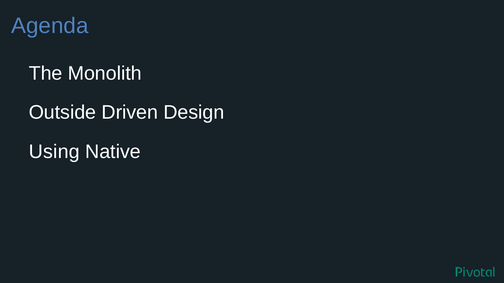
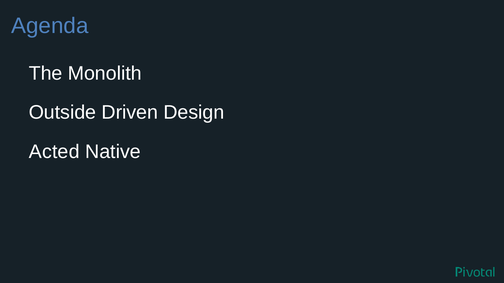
Using: Using -> Acted
